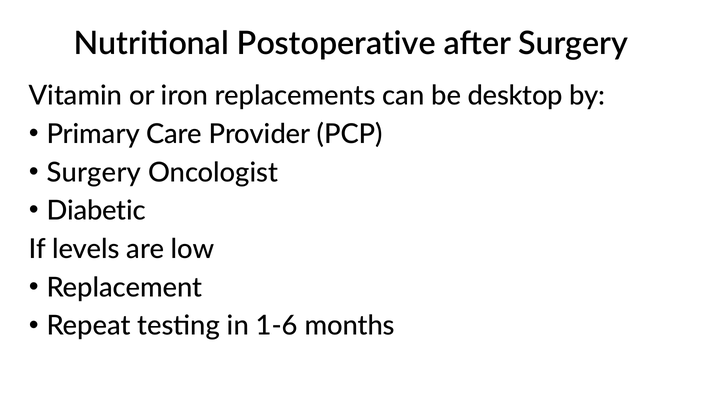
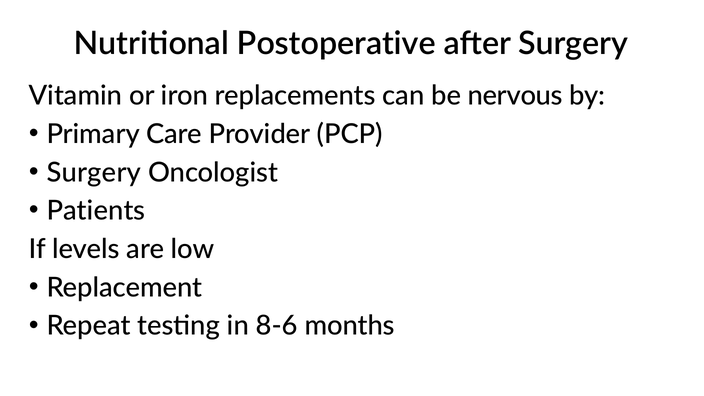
desktop: desktop -> nervous
Diabetic: Diabetic -> Patients
1-6: 1-6 -> 8-6
